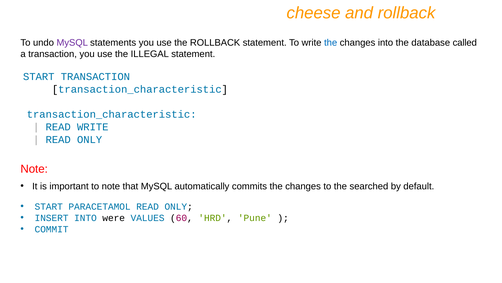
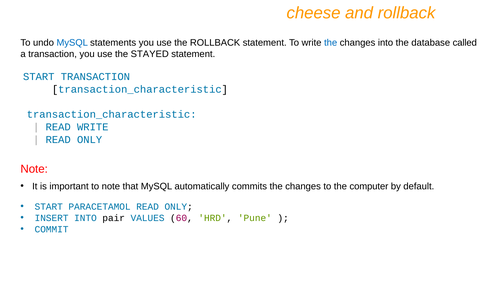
MySQL at (72, 43) colour: purple -> blue
ILLEGAL: ILLEGAL -> STAYED
searched: searched -> computer
were: were -> pair
